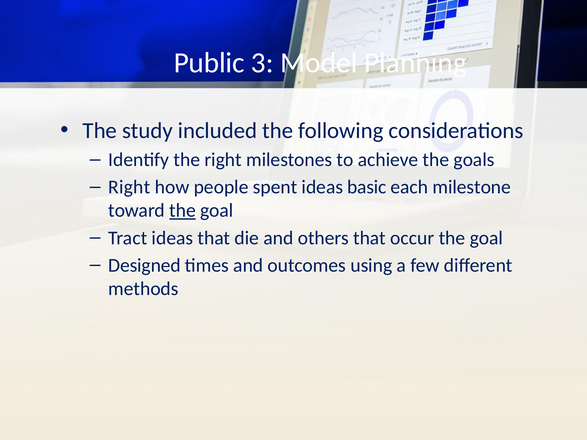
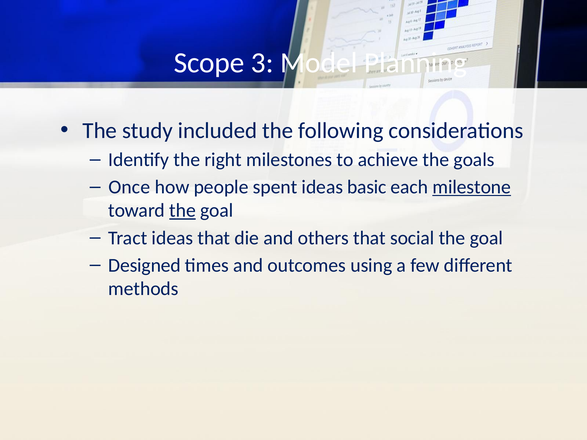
Public: Public -> Scope
Right at (129, 187): Right -> Once
milestone underline: none -> present
occur: occur -> social
